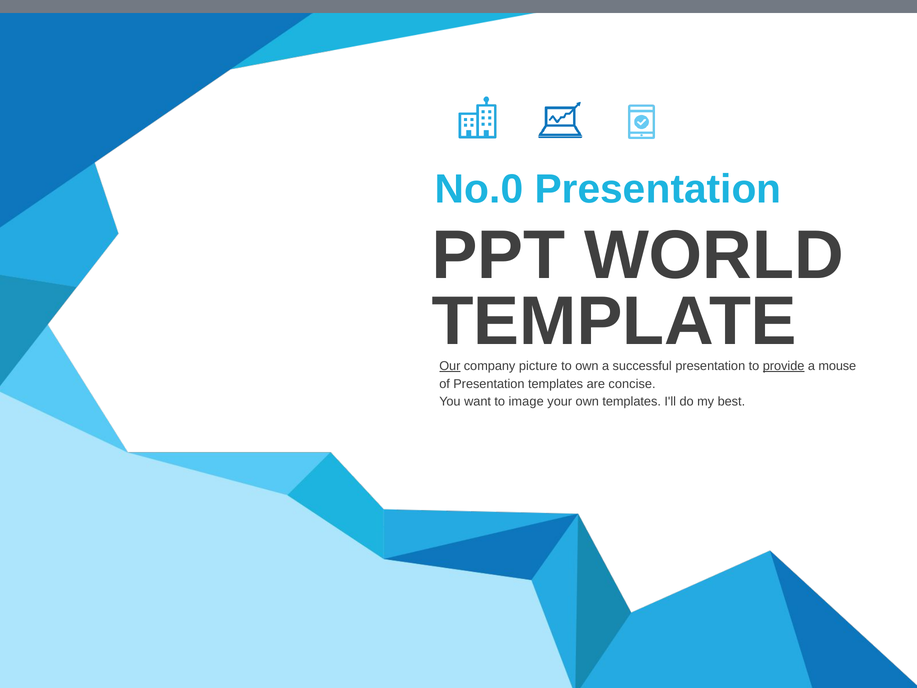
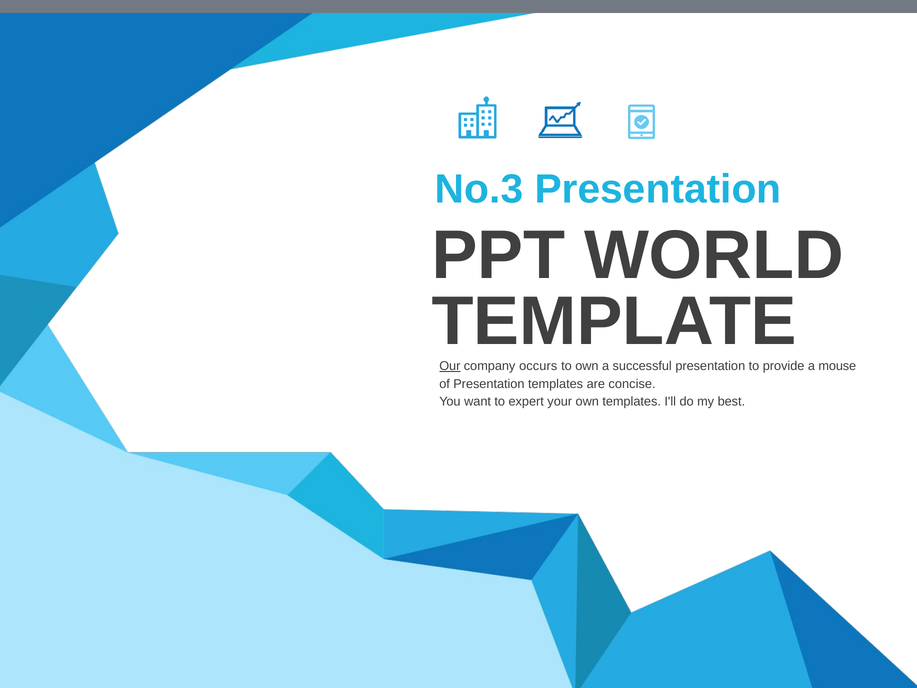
No.0: No.0 -> No.3
picture: picture -> occurs
provide underline: present -> none
image: image -> expert
